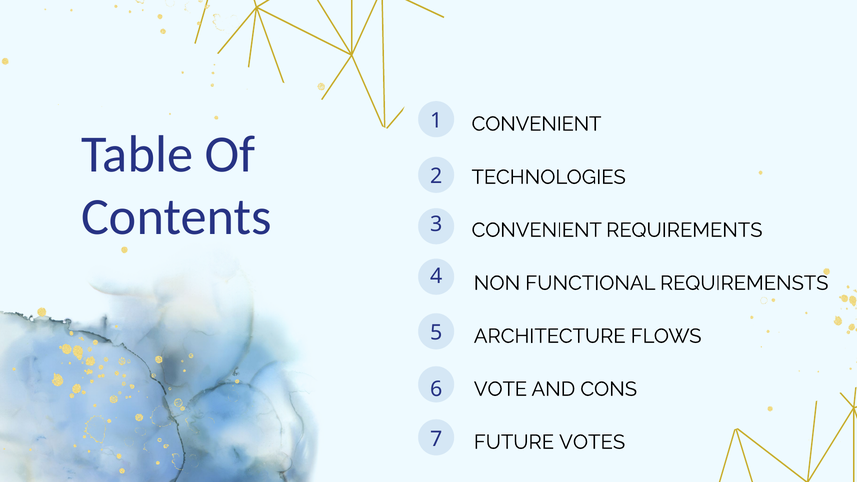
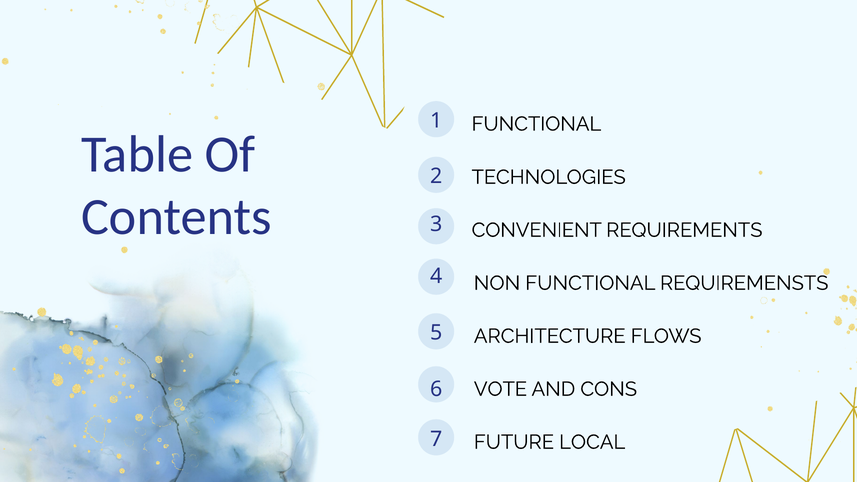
CONVENIENT at (536, 124): CONVENIENT -> FUNCTIONAL
VOTES: VOTES -> LOCAL
